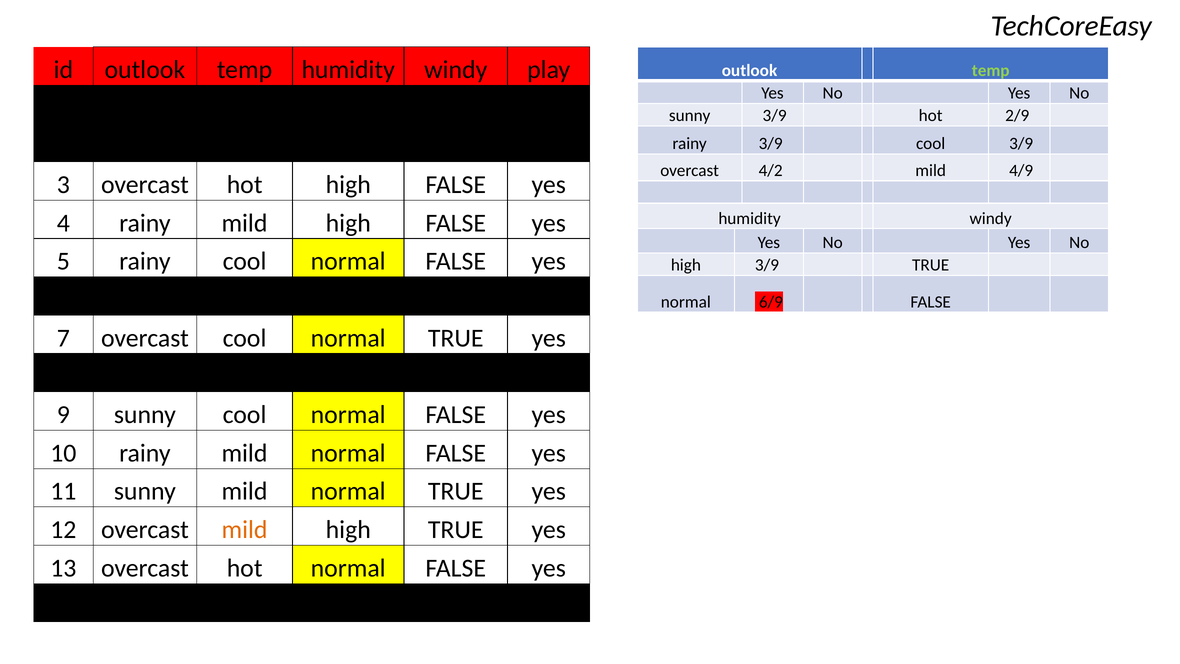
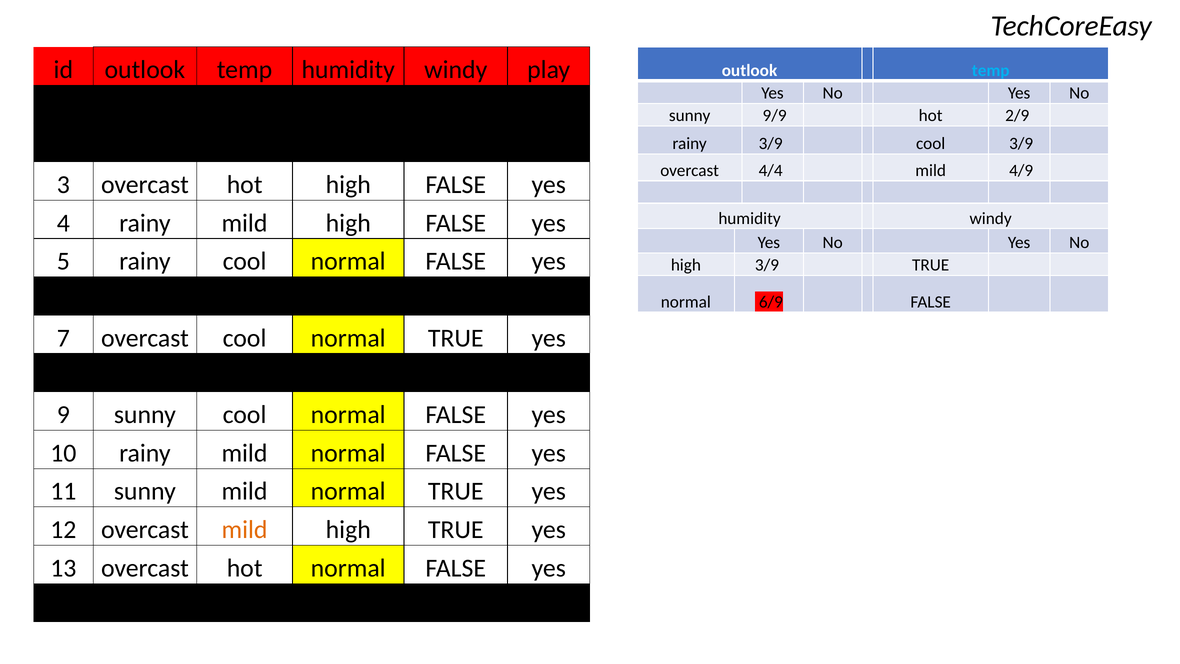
temp at (991, 71) colour: light green -> light blue
sunny 3/9: 3/9 -> 9/9
4/2: 4/2 -> 4/4
